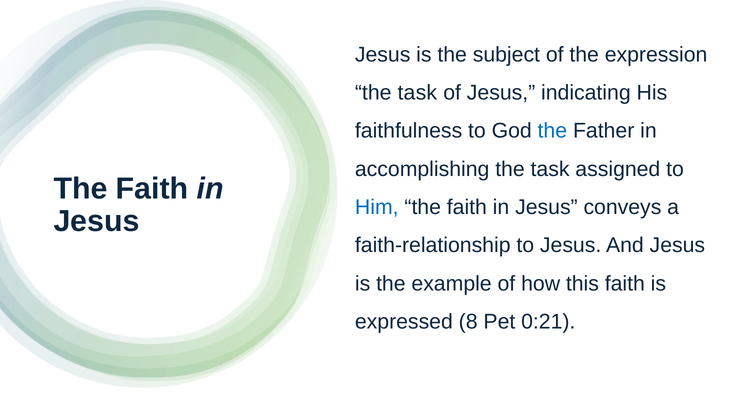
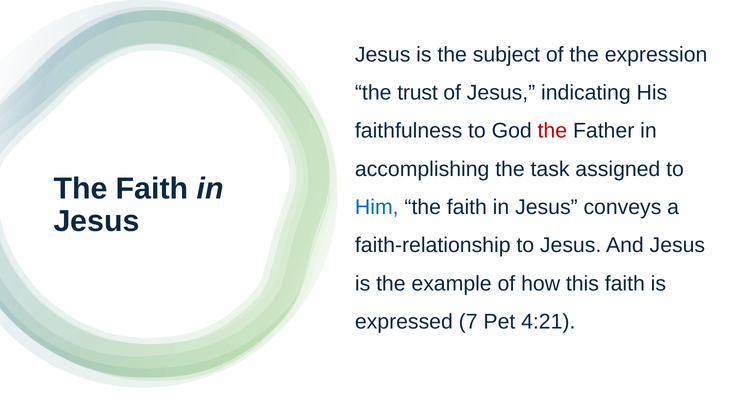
task at (417, 93): task -> trust
the at (552, 131) colour: blue -> red
8: 8 -> 7
0:21: 0:21 -> 4:21
